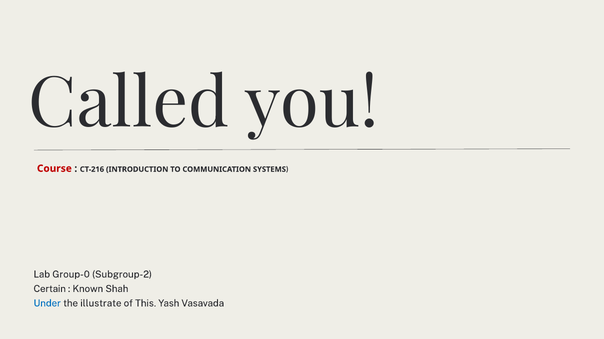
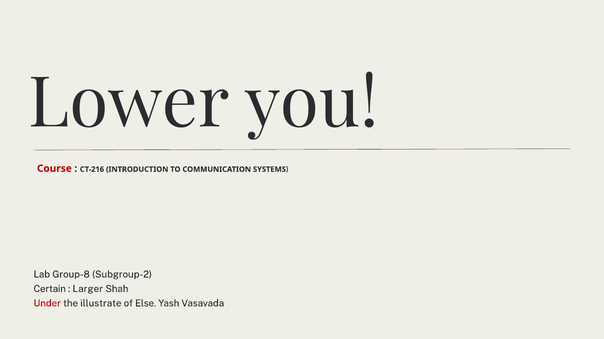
Called: Called -> Lower
Group-0: Group-0 -> Group-8
Known: Known -> Larger
Under colour: blue -> red
This: This -> Else
